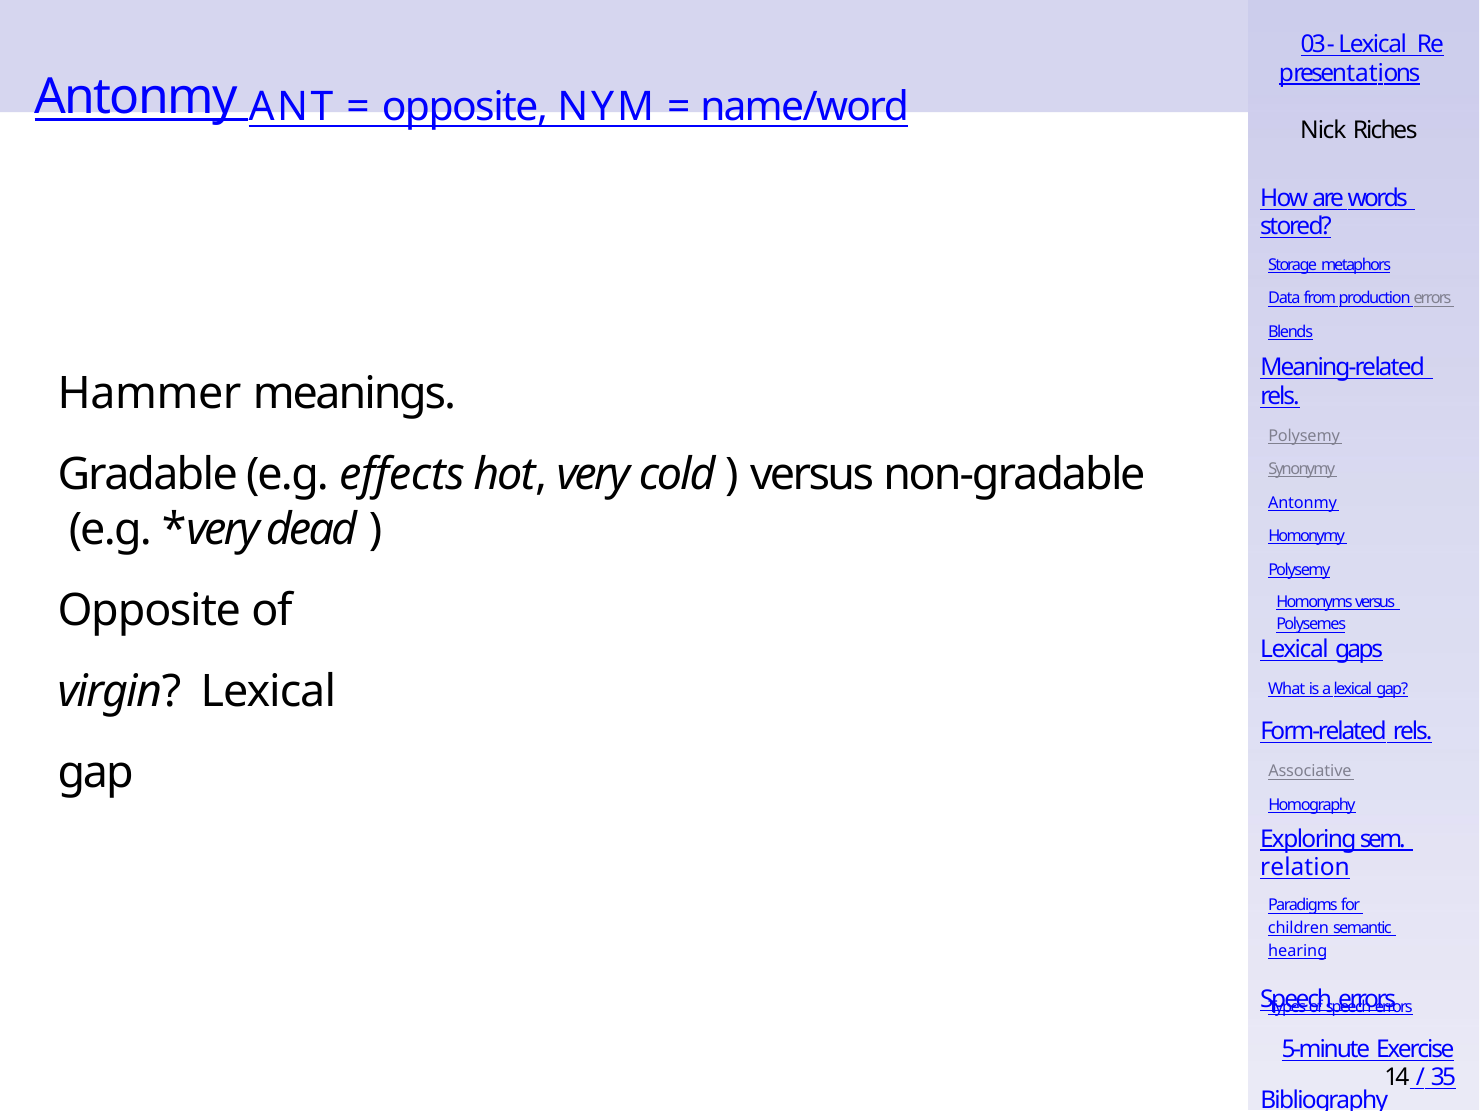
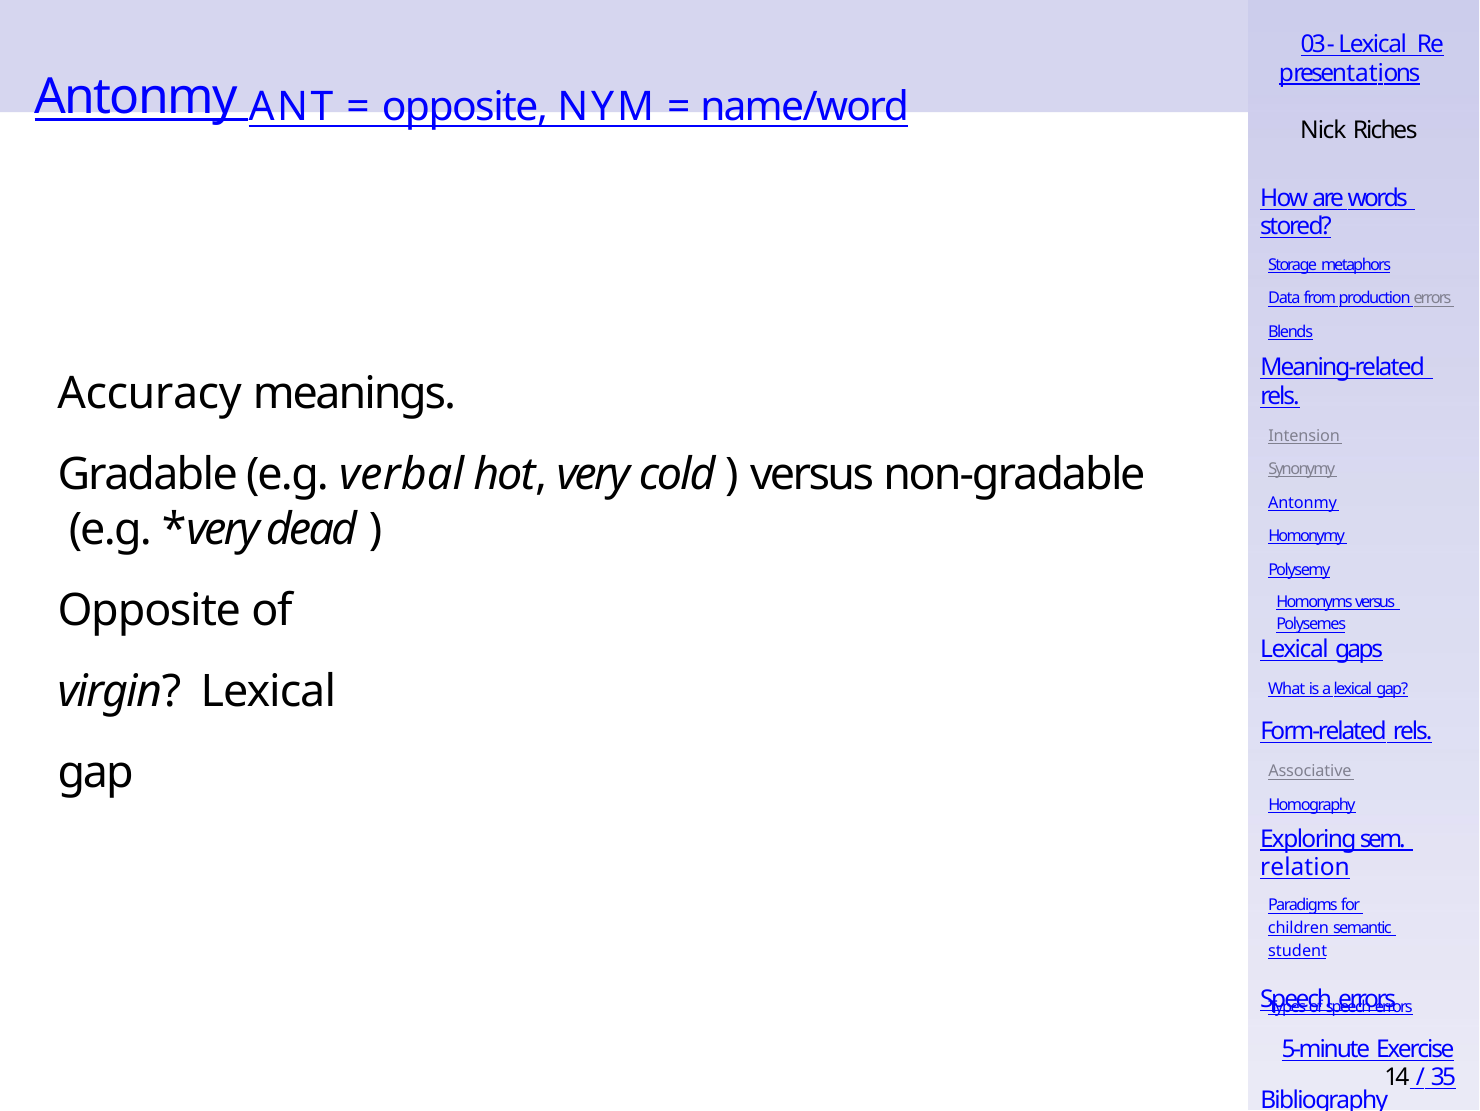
Hammer: Hammer -> Accuracy
Polysemy at (1304, 436): Polysemy -> Intension
effects: effects -> verbal
hearing: hearing -> student
